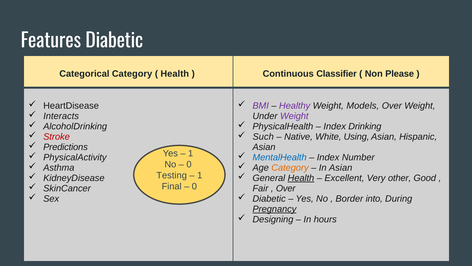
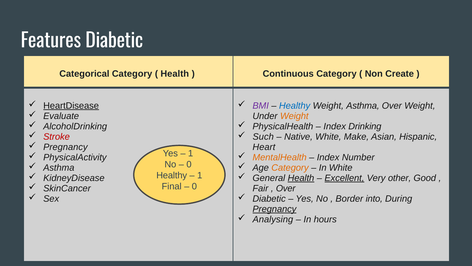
Continuous Classifier: Classifier -> Category
Please: Please -> Create
HeartDisease underline: none -> present
Healthy at (295, 105) colour: purple -> blue
Weight Models: Models -> Asthma
Interacts: Interacts -> Evaluate
Weight at (294, 116) colour: purple -> orange
Using: Using -> Make
Predictions at (66, 147): Predictions -> Pregnancy
Asian at (264, 147): Asian -> Heart
MentalHealth colour: blue -> orange
In Asian: Asian -> White
Testing at (172, 175): Testing -> Healthy
Excellent underline: none -> present
Designing: Designing -> Analysing
